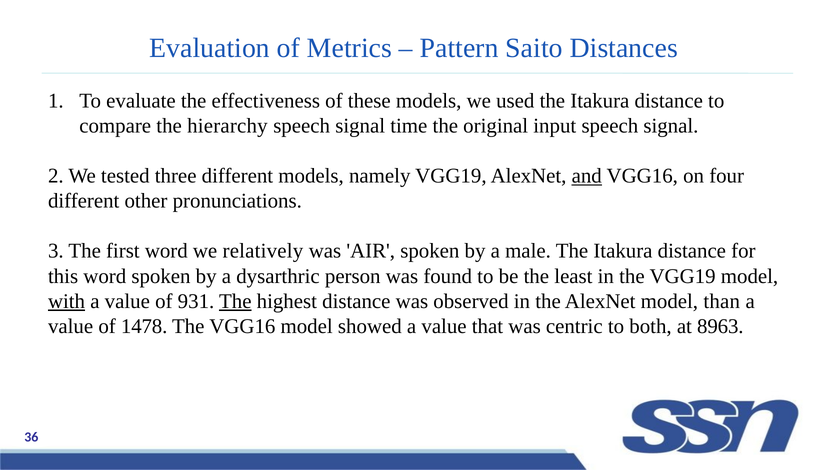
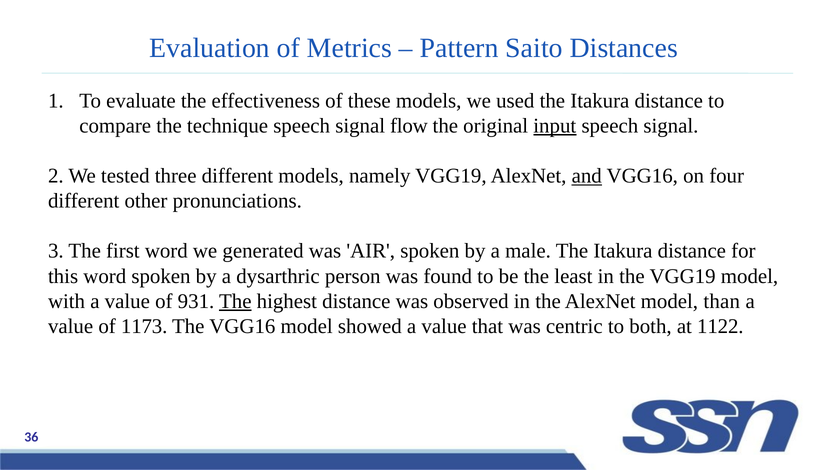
hierarchy: hierarchy -> technique
time: time -> flow
input underline: none -> present
relatively: relatively -> generated
with underline: present -> none
1478: 1478 -> 1173
8963: 8963 -> 1122
